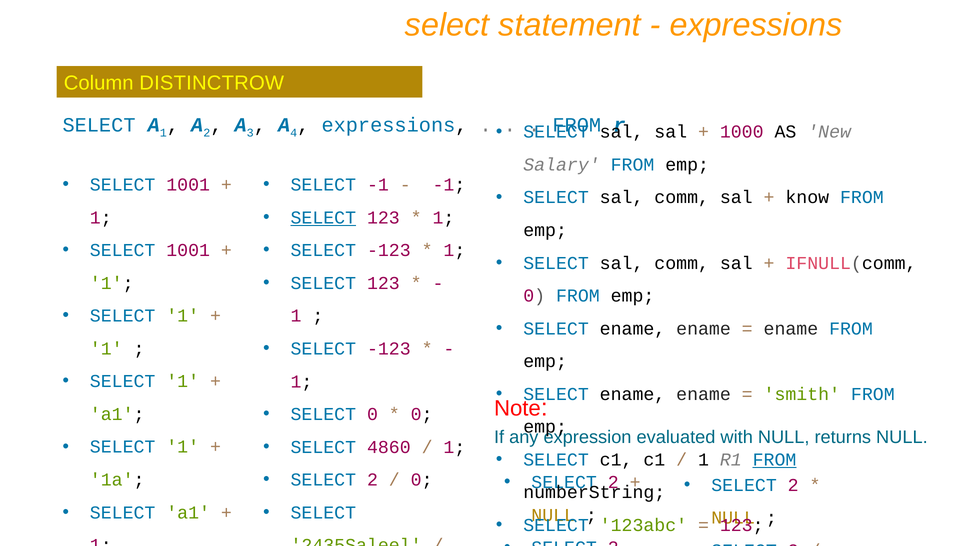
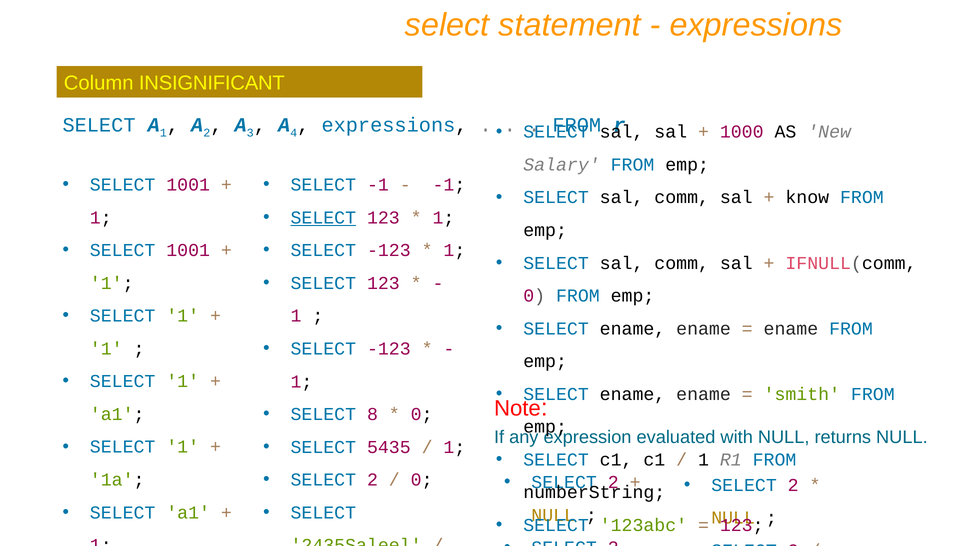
DISTINCTROW: DISTINCTROW -> INSIGNIFICANT
SELECT 0: 0 -> 8
4860: 4860 -> 5435
FROM at (775, 460) underline: present -> none
